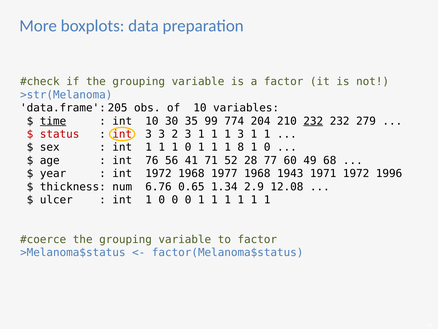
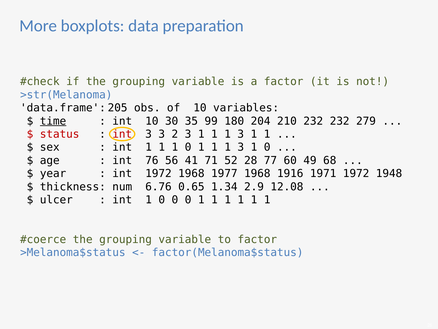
774: 774 -> 180
232 at (313, 121) underline: present -> none
8 at (241, 147): 8 -> 3
1943: 1943 -> 1916
1996: 1996 -> 1948
